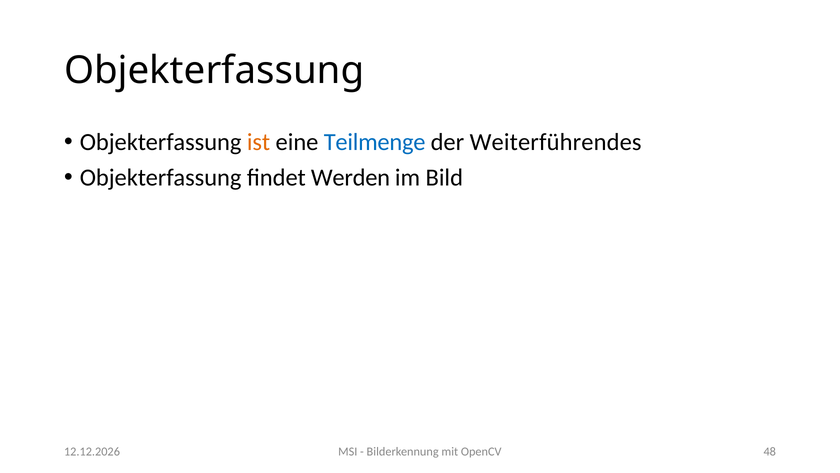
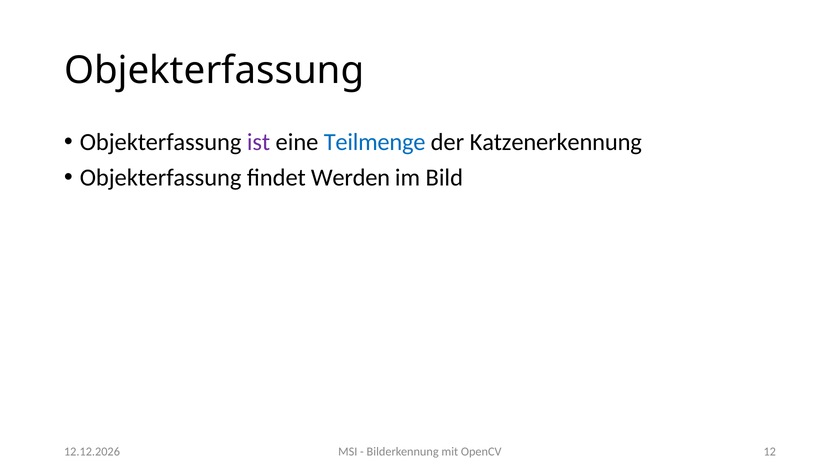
ist colour: orange -> purple
Weiterführendes: Weiterführendes -> Katzenerkennung
48: 48 -> 12
